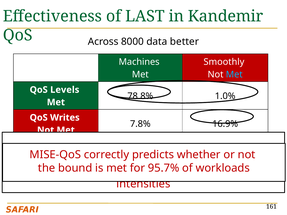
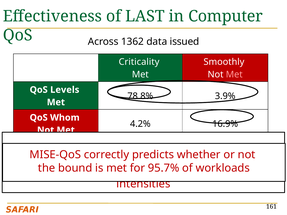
Kandemir: Kandemir -> Computer
8000: 8000 -> 1362
better: better -> issued
Machines: Machines -> Criticality
Met at (234, 75) colour: light blue -> pink
1.0%: 1.0% -> 3.9%
Writes: Writes -> Whom
7.8%: 7.8% -> 4.2%
